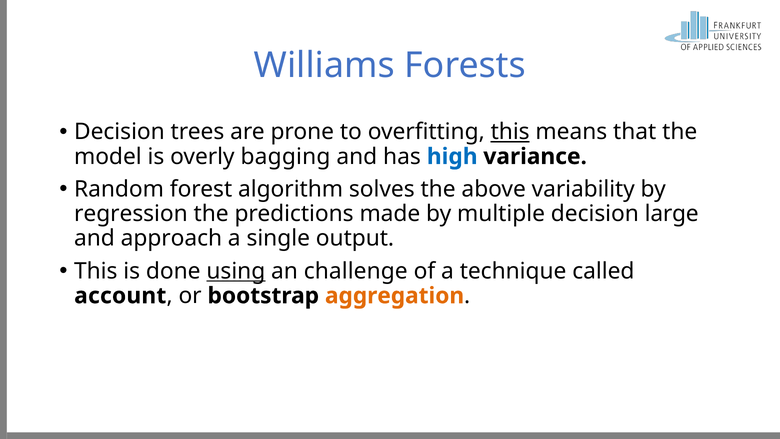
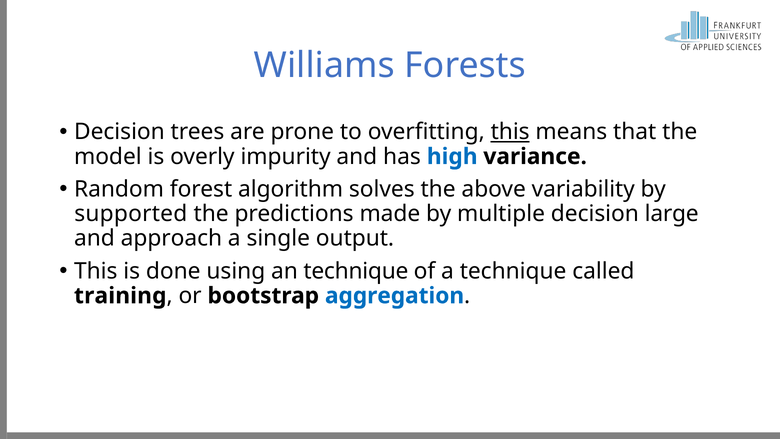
bagging: bagging -> impurity
regression: regression -> supported
using underline: present -> none
an challenge: challenge -> technique
account: account -> training
aggregation colour: orange -> blue
